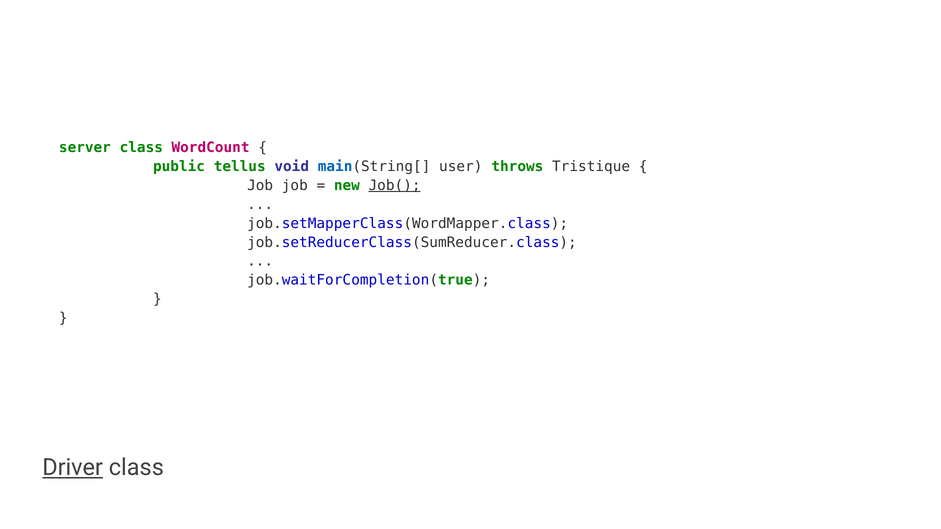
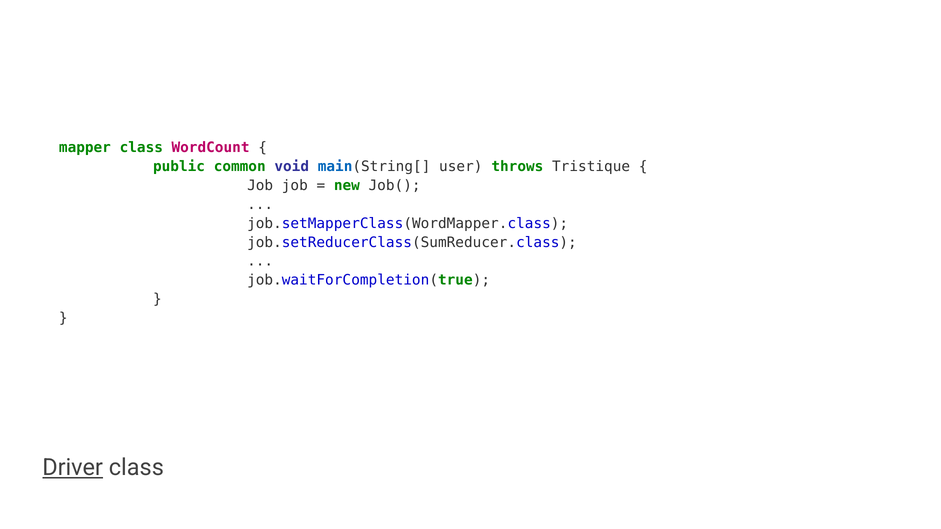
server: server -> mapper
tellus: tellus -> common
Job( underline: present -> none
